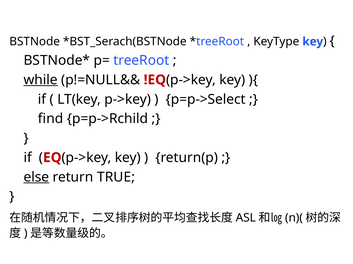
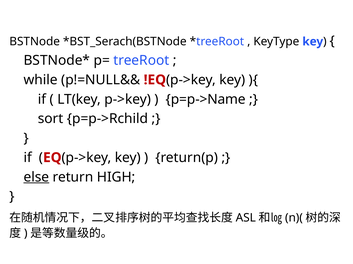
while underline: present -> none
p=p->Select: p=p->Select -> p=p->Name
find: find -> sort
TRUE: TRUE -> HIGH
